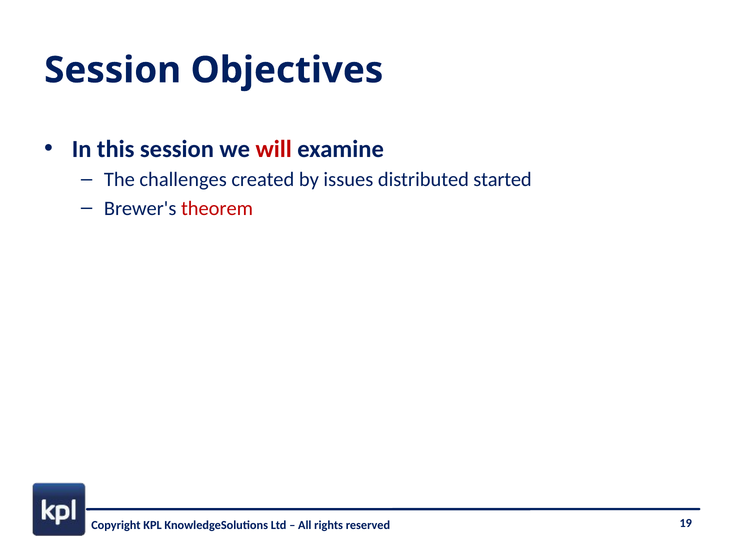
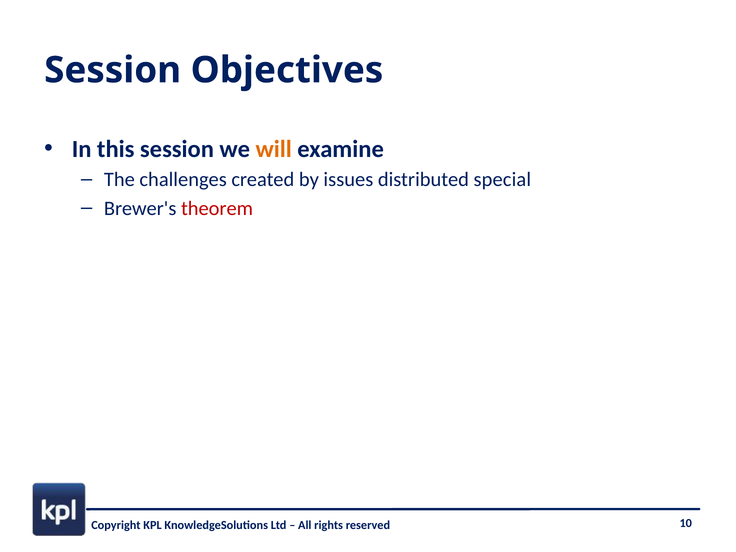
will colour: red -> orange
started: started -> special
19: 19 -> 10
